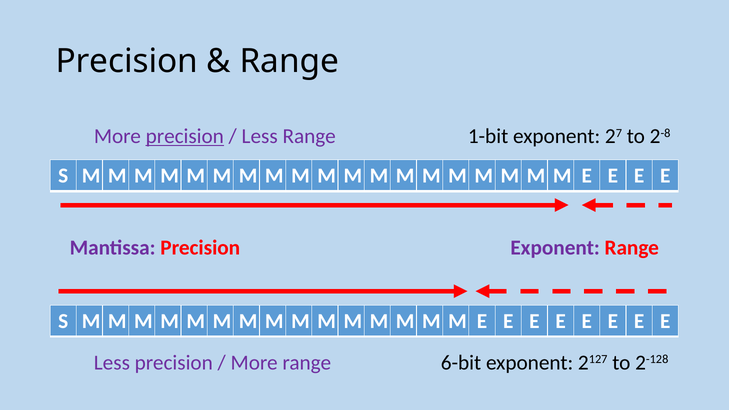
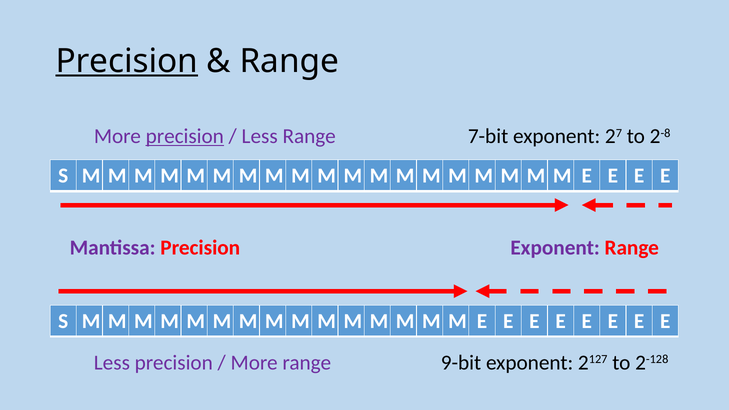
Precision at (127, 61) underline: none -> present
1-bit: 1-bit -> 7-bit
6-bit: 6-bit -> 9-bit
